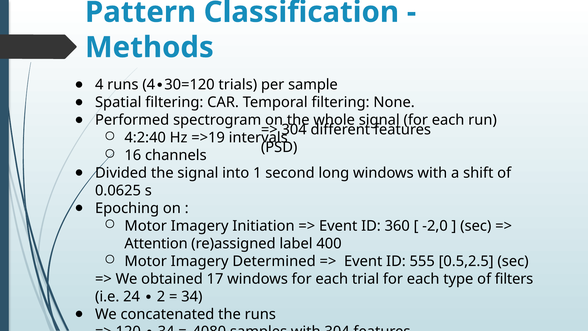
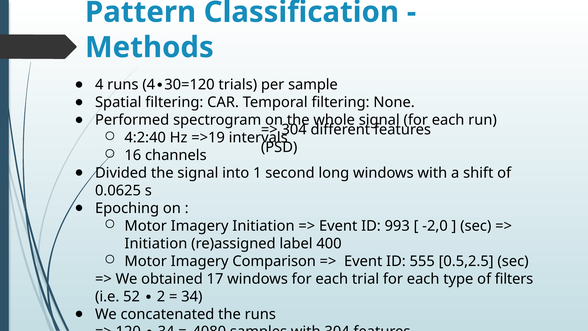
360: 360 -> 993
Attention at (156, 243): Attention -> Initiation
Determined: Determined -> Comparison
24: 24 -> 52
